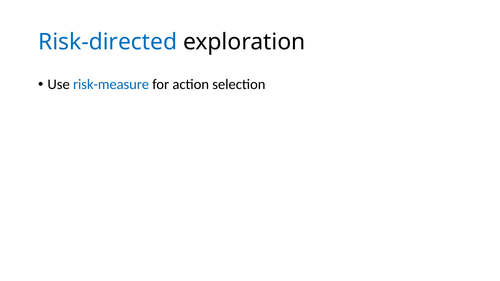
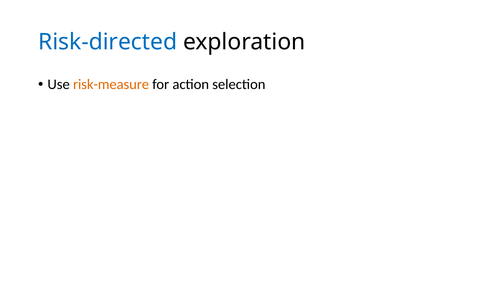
risk-measure colour: blue -> orange
